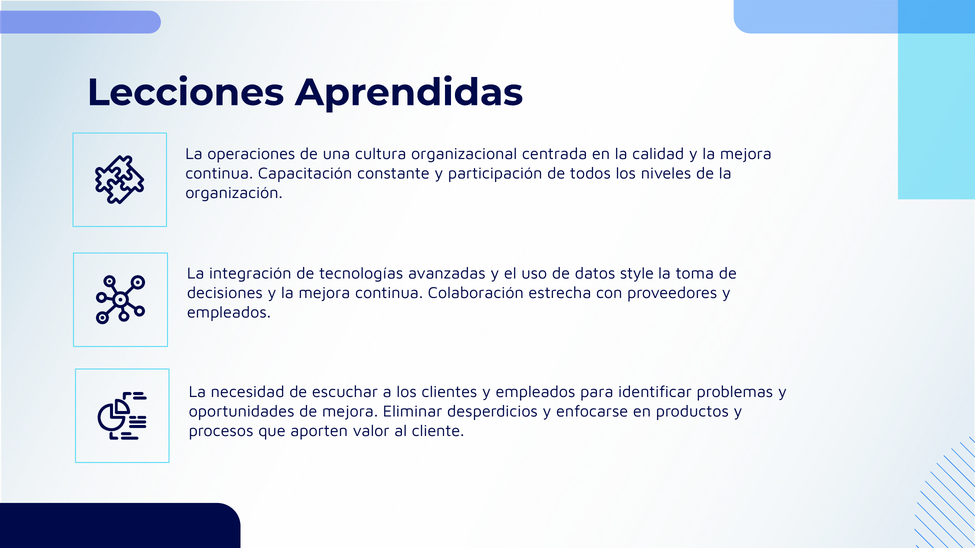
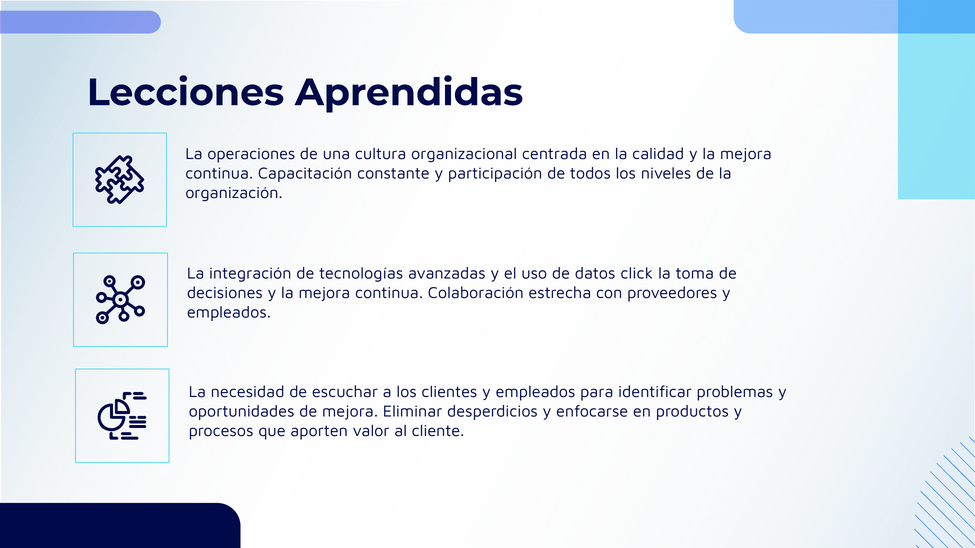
style: style -> click
